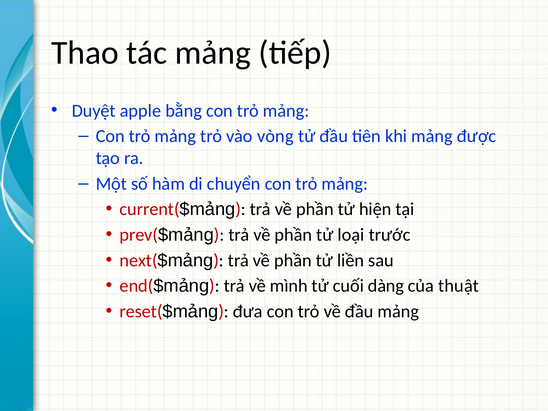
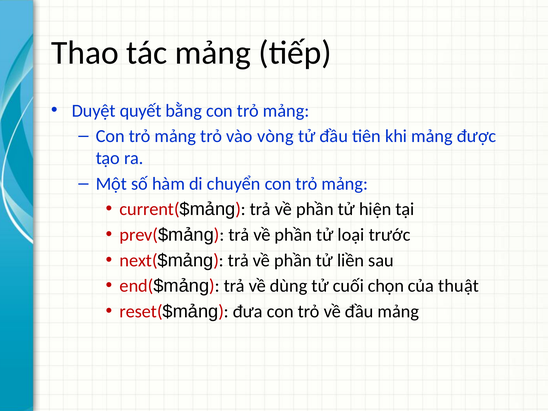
apple: apple -> quyết
mình: mình -> dùng
dàng: dàng -> chọn
